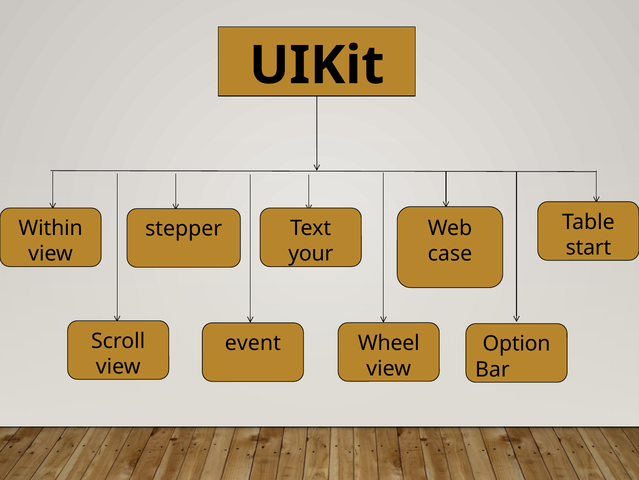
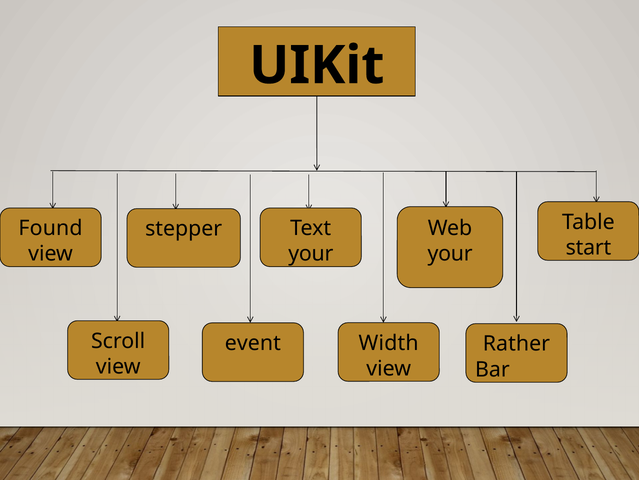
Within: Within -> Found
case at (450, 253): case -> your
Wheel: Wheel -> Width
Option: Option -> Rather
